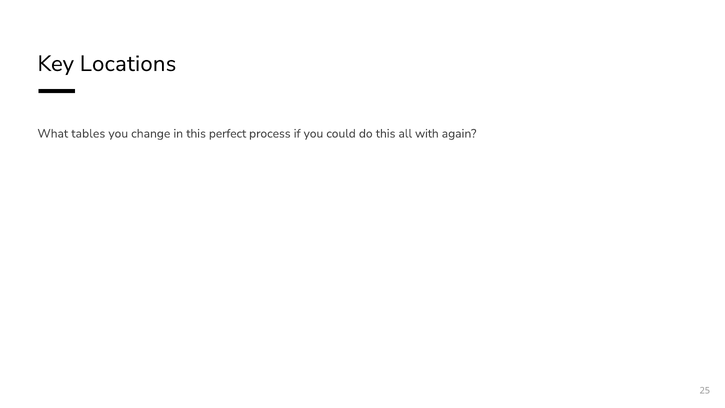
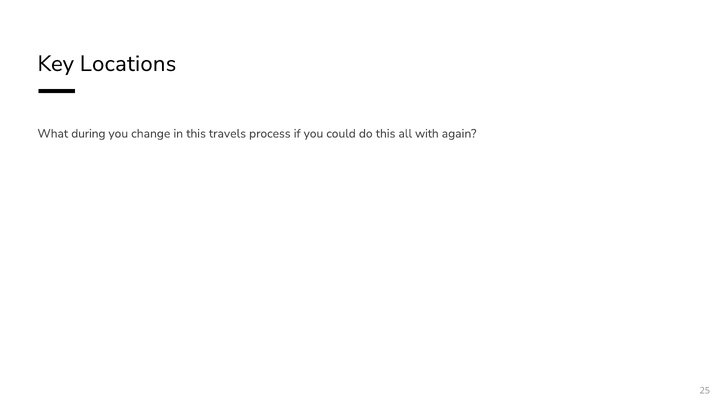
tables: tables -> during
perfect: perfect -> travels
